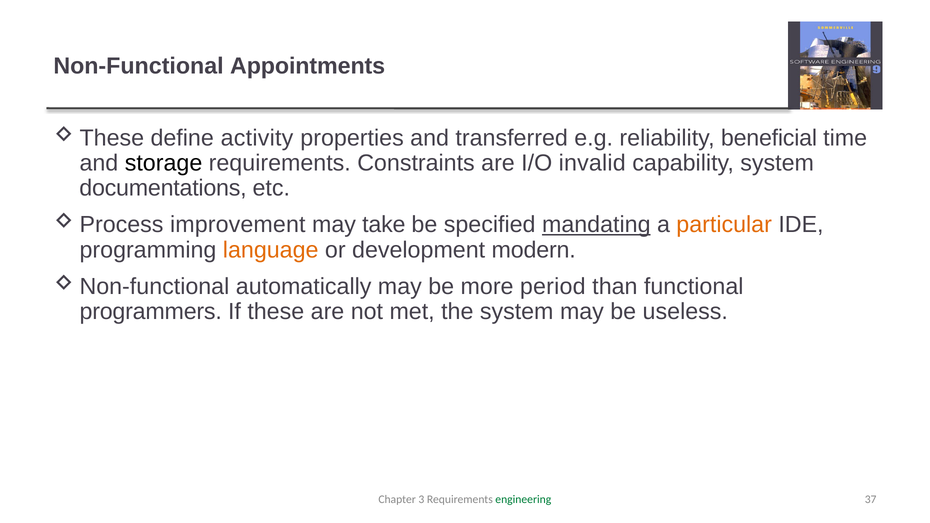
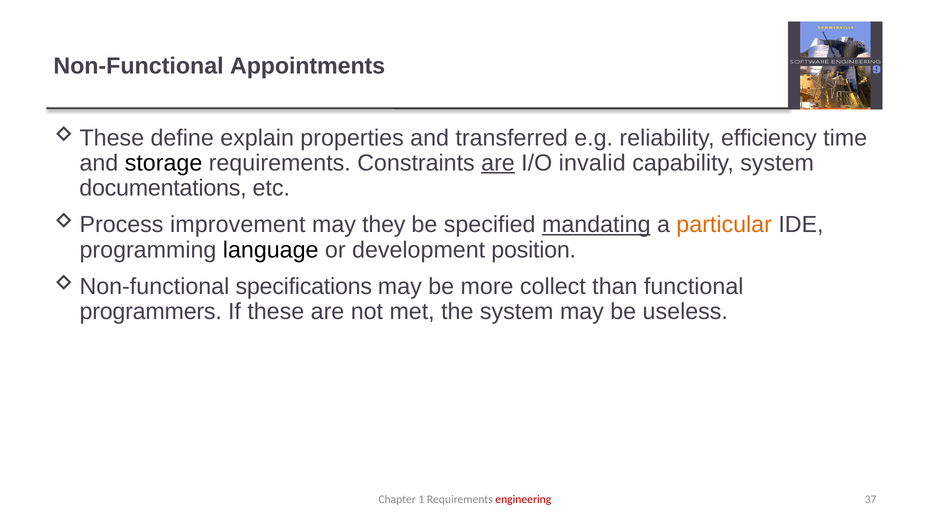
activity: activity -> explain
beneficial: beneficial -> efficiency
are at (498, 163) underline: none -> present
take: take -> they
language colour: orange -> black
modern: modern -> position
automatically: automatically -> specifications
period: period -> collect
3: 3 -> 1
engineering colour: green -> red
